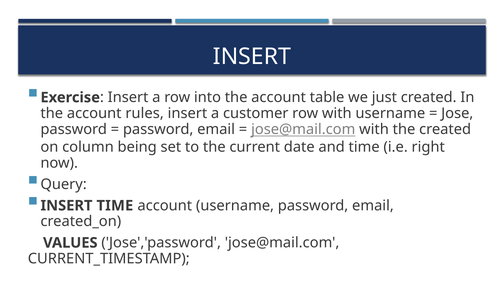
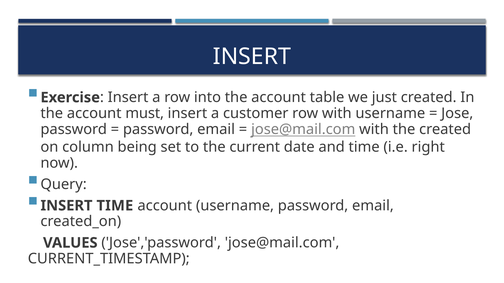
rules: rules -> must
